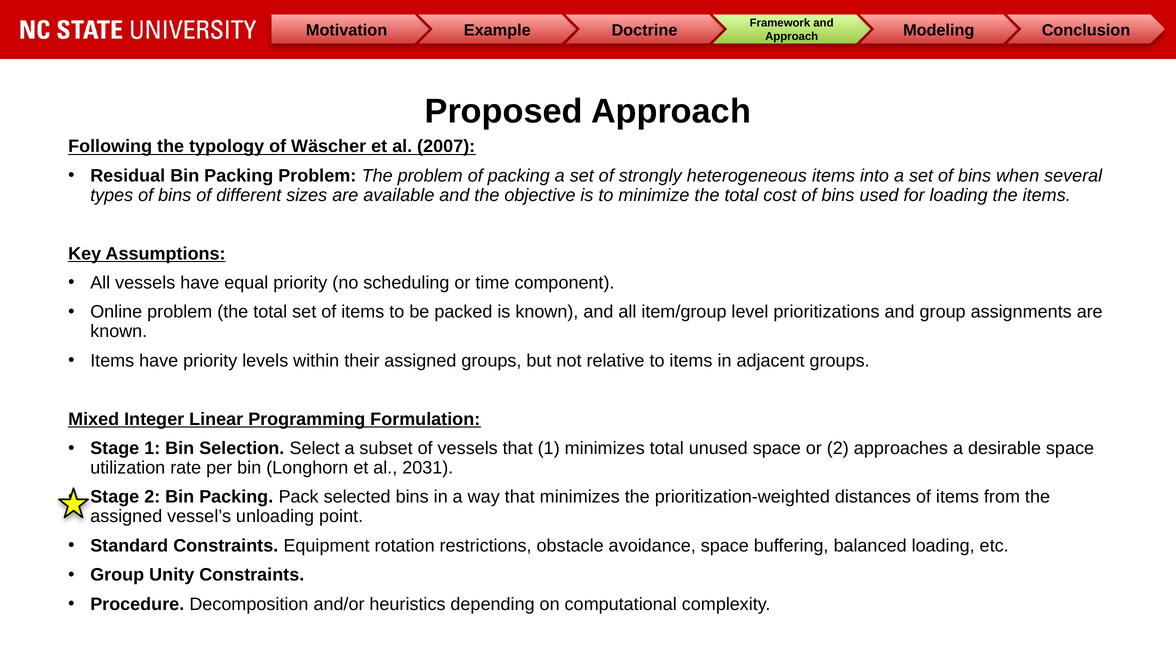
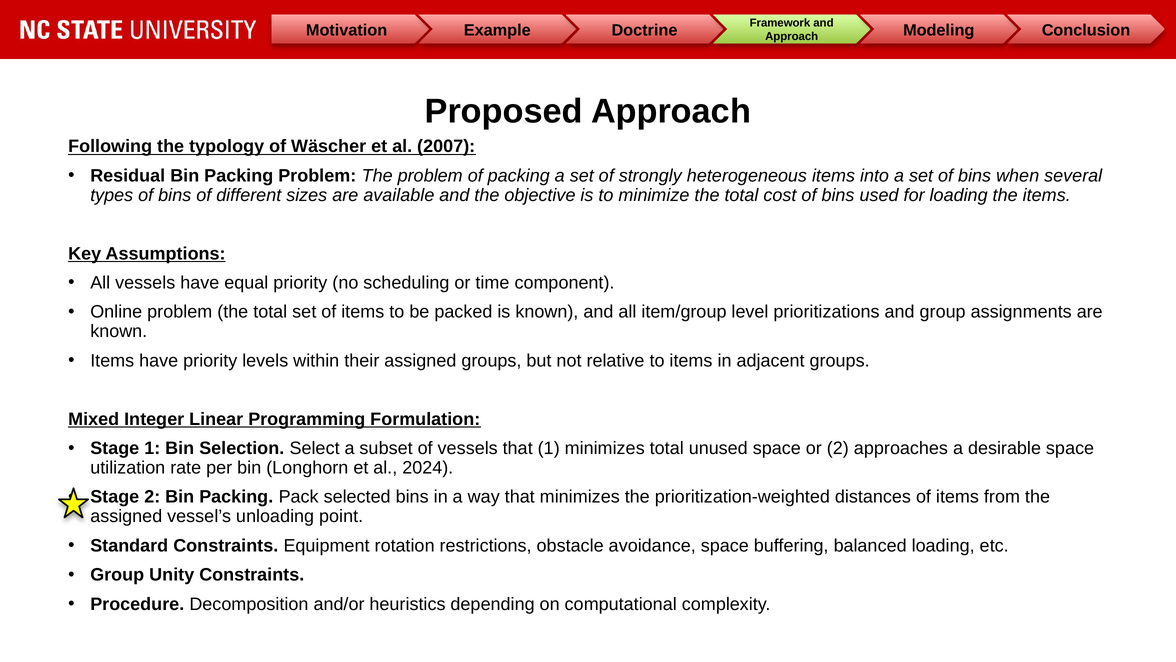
2031: 2031 -> 2024
